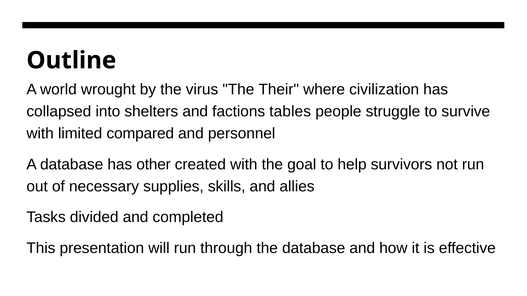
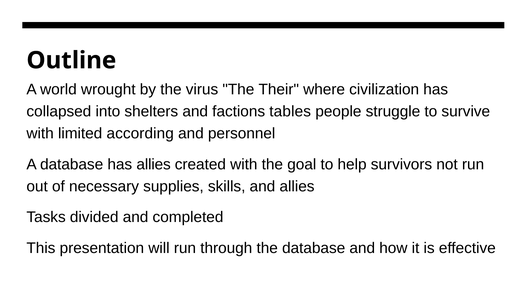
compared: compared -> according
has other: other -> allies
